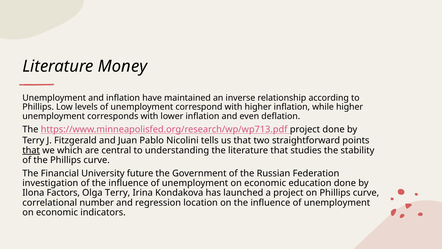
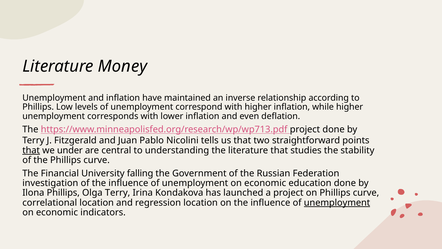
which: which -> under
future: future -> falling
Ilona Factors: Factors -> Phillips
correlational number: number -> location
unemployment at (337, 202) underline: none -> present
